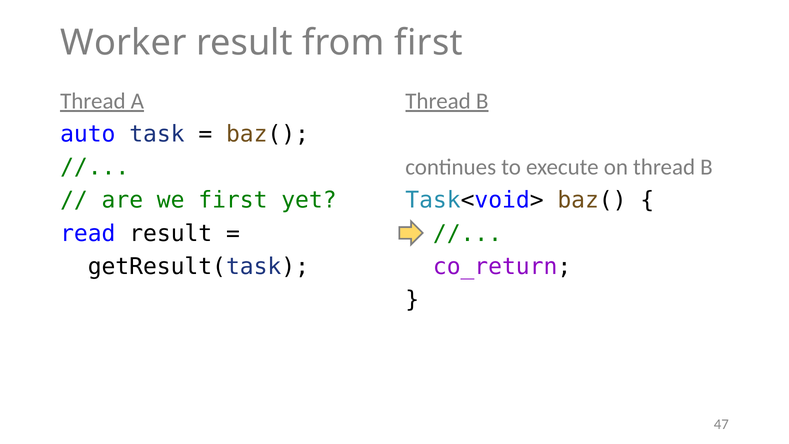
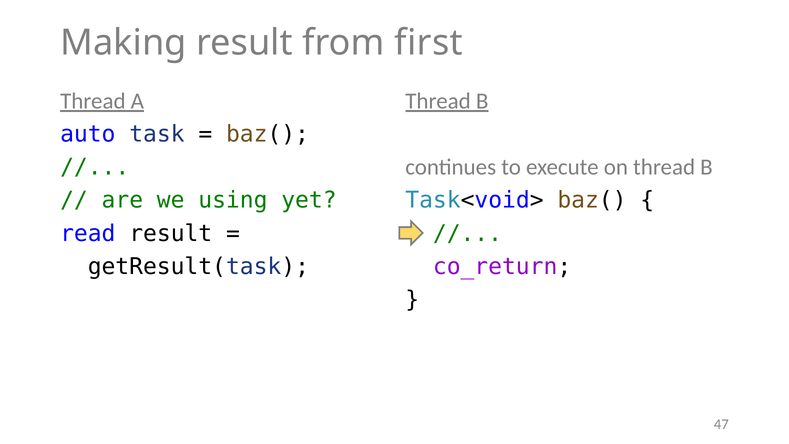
Worker: Worker -> Making
we first: first -> using
